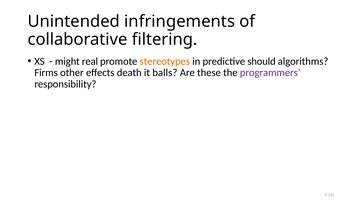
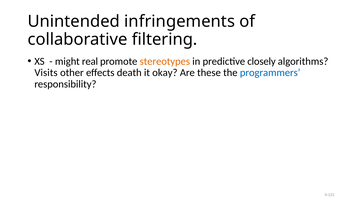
should: should -> closely
Firms: Firms -> Visits
balls: balls -> okay
programmers colour: purple -> blue
